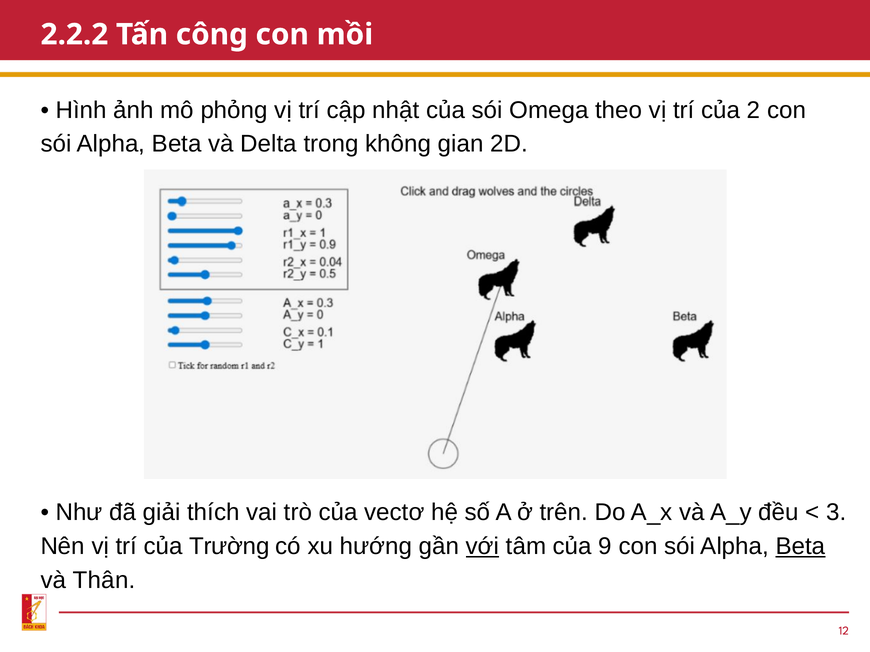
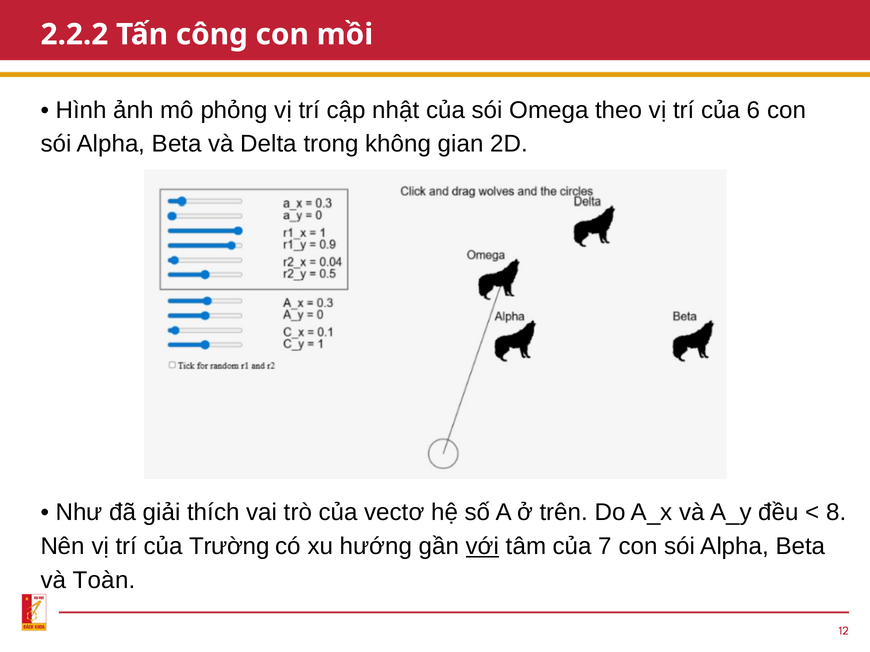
2: 2 -> 6
3: 3 -> 8
9: 9 -> 7
Beta at (801, 547) underline: present -> none
Thân: Thân -> Toàn
